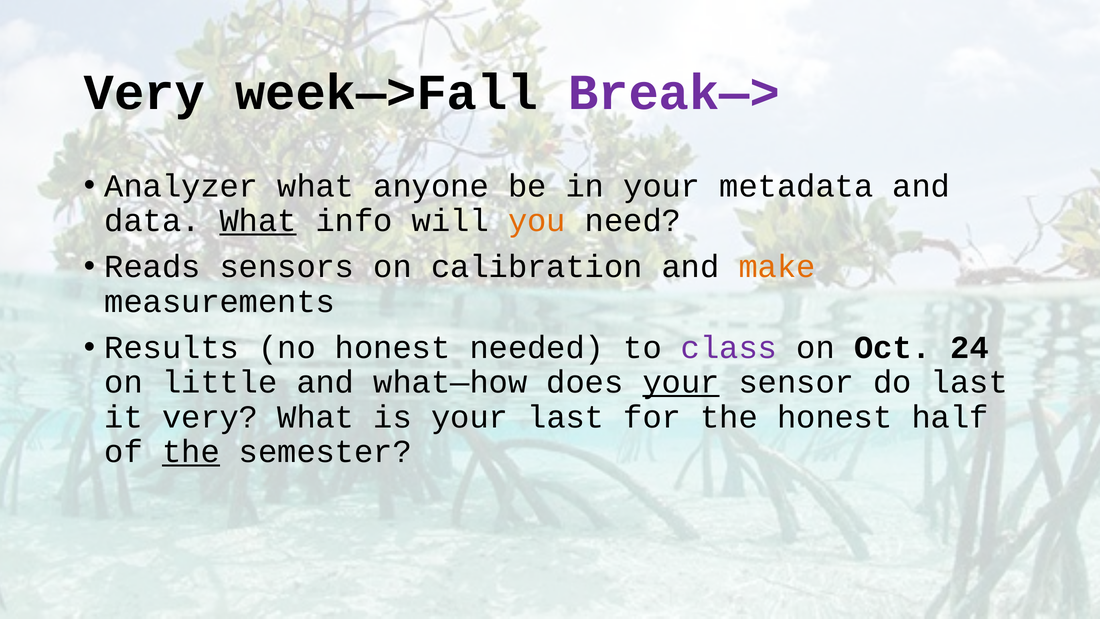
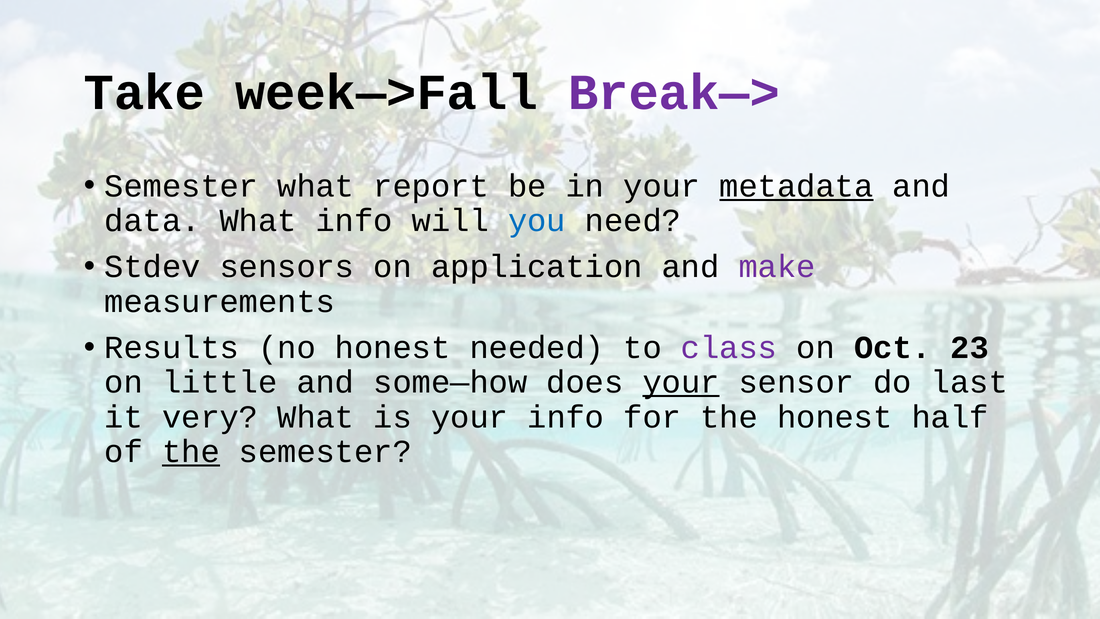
Very at (144, 92): Very -> Take
Analyzer at (181, 186): Analyzer -> Semester
anyone: anyone -> report
metadata underline: none -> present
What at (258, 221) underline: present -> none
you colour: orange -> blue
Reads: Reads -> Stdev
calibration: calibration -> application
make colour: orange -> purple
24: 24 -> 23
what—how: what—how -> some—how
your last: last -> info
